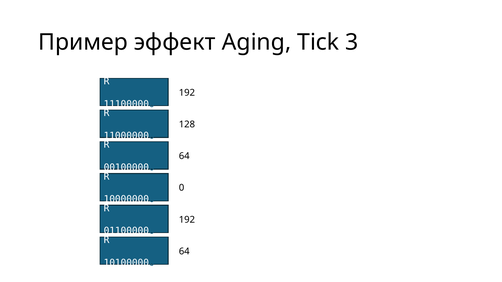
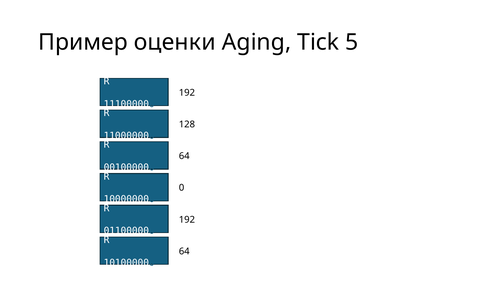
эффект: эффект -> оценки
3: 3 -> 5
